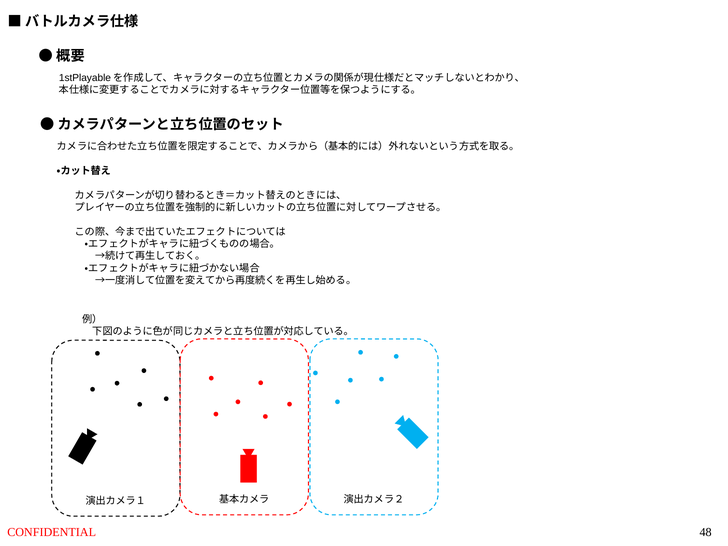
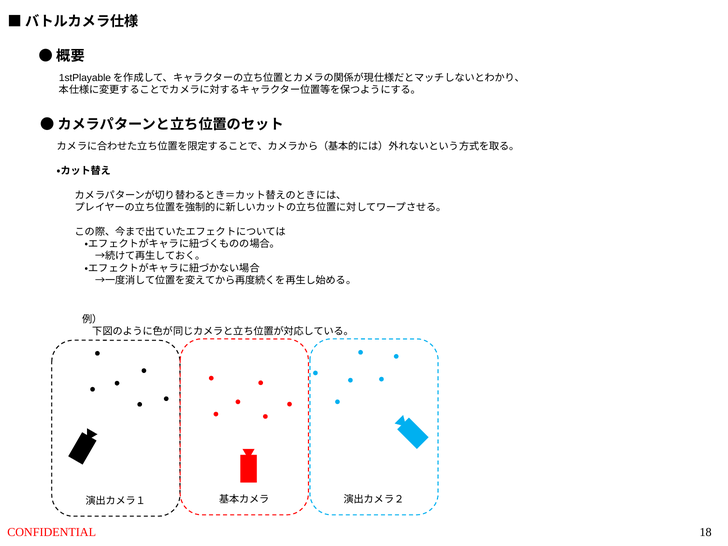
48: 48 -> 18
